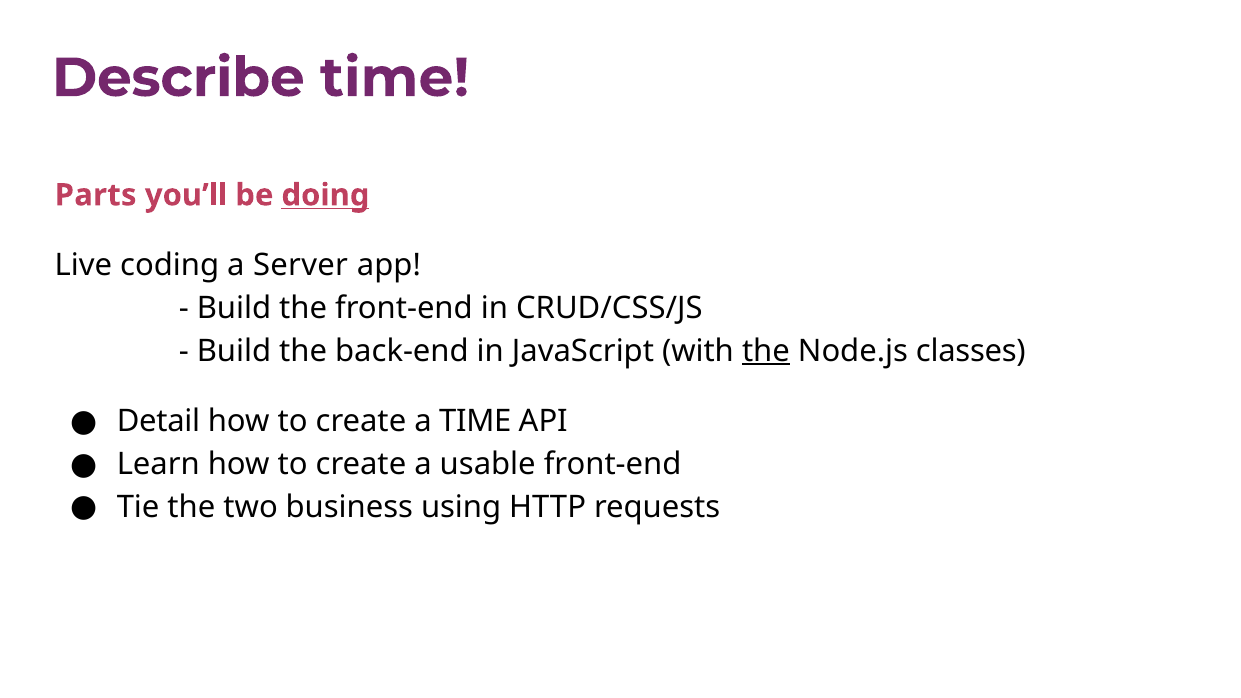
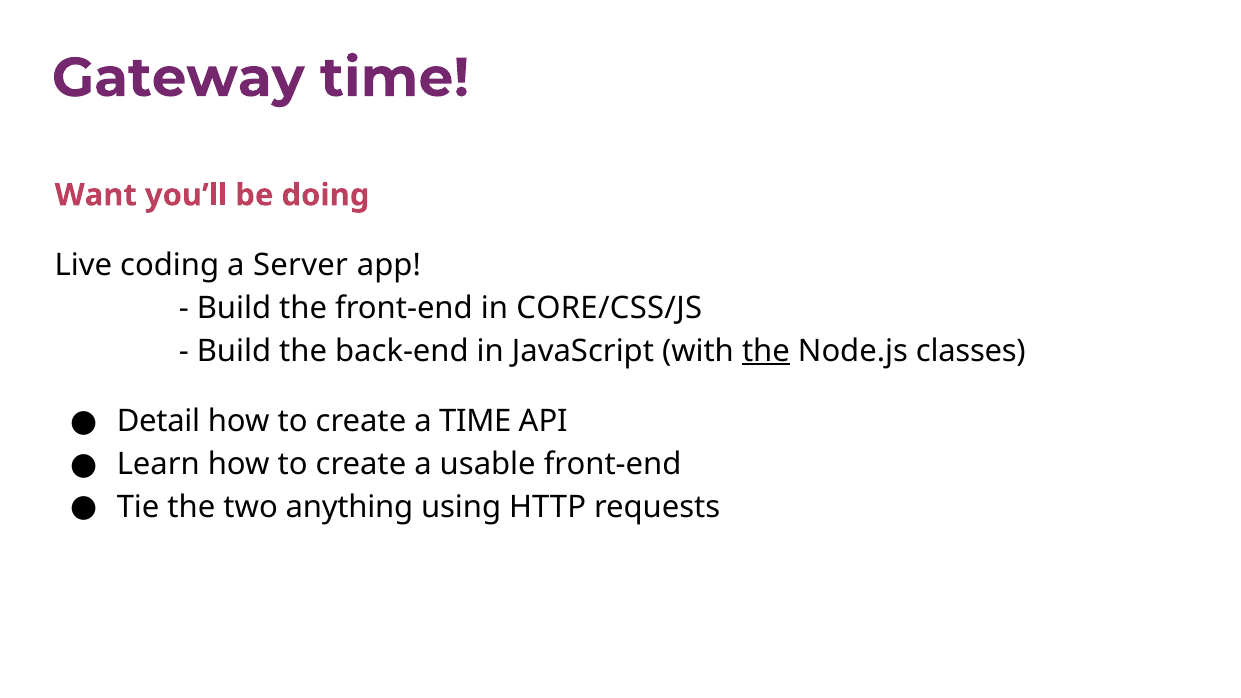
Describe: Describe -> Gateway
Parts: Parts -> Want
doing underline: present -> none
CRUD/CSS/JS: CRUD/CSS/JS -> CORE/CSS/JS
business: business -> anything
